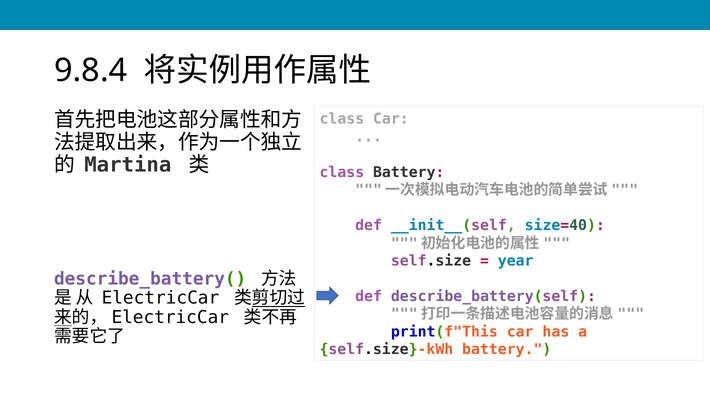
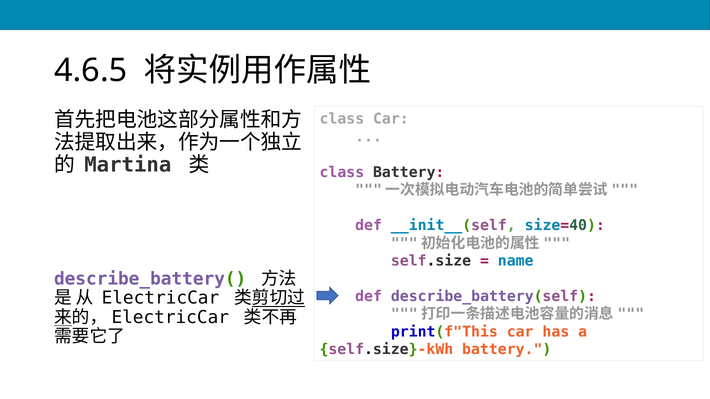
9.8.4: 9.8.4 -> 4.6.5
year: year -> name
